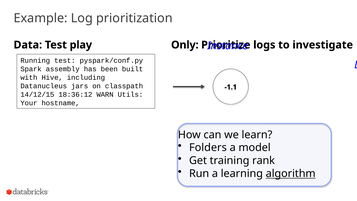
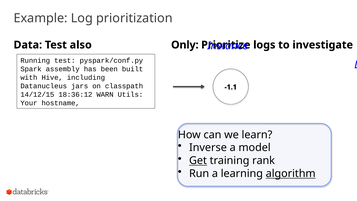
play: play -> also
Folders: Folders -> Inverse
Get underline: none -> present
